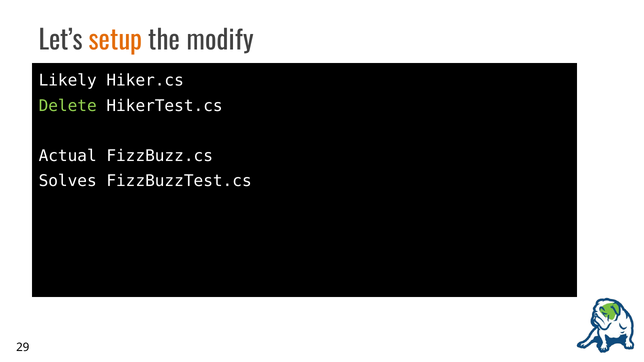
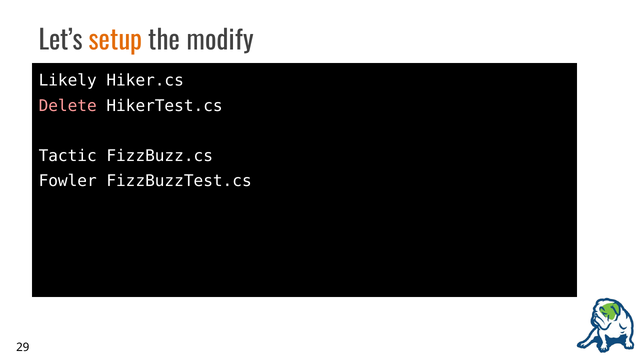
Delete colour: light green -> pink
Actual: Actual -> Tactic
Solves: Solves -> Fowler
